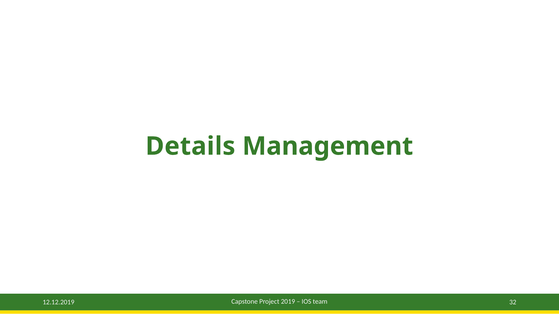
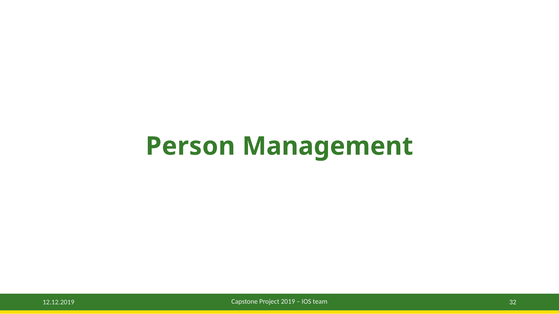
Details: Details -> Person
